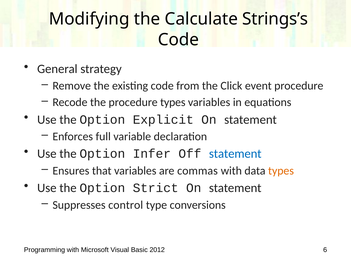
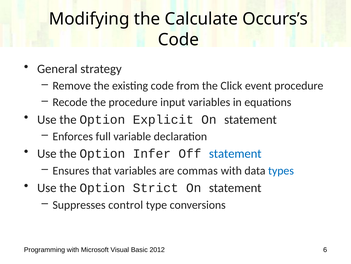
Strings’s: Strings’s -> Occurs’s
procedure types: types -> input
types at (281, 170) colour: orange -> blue
